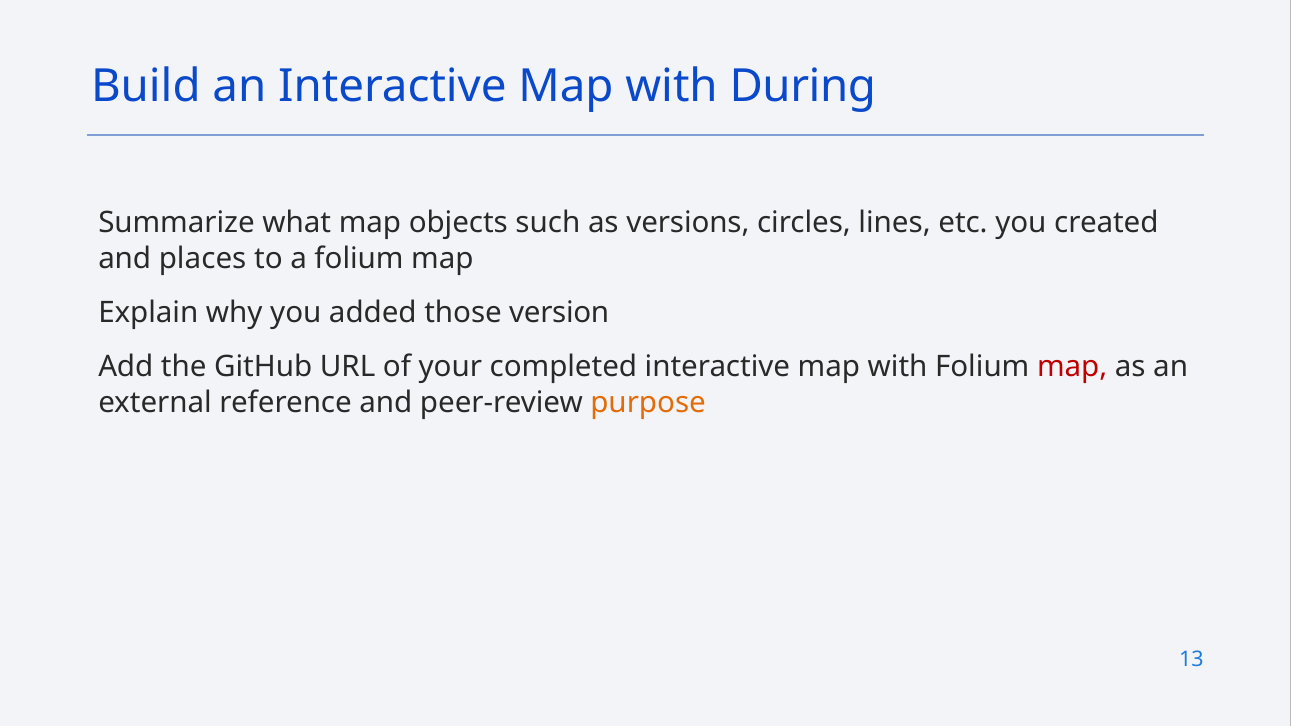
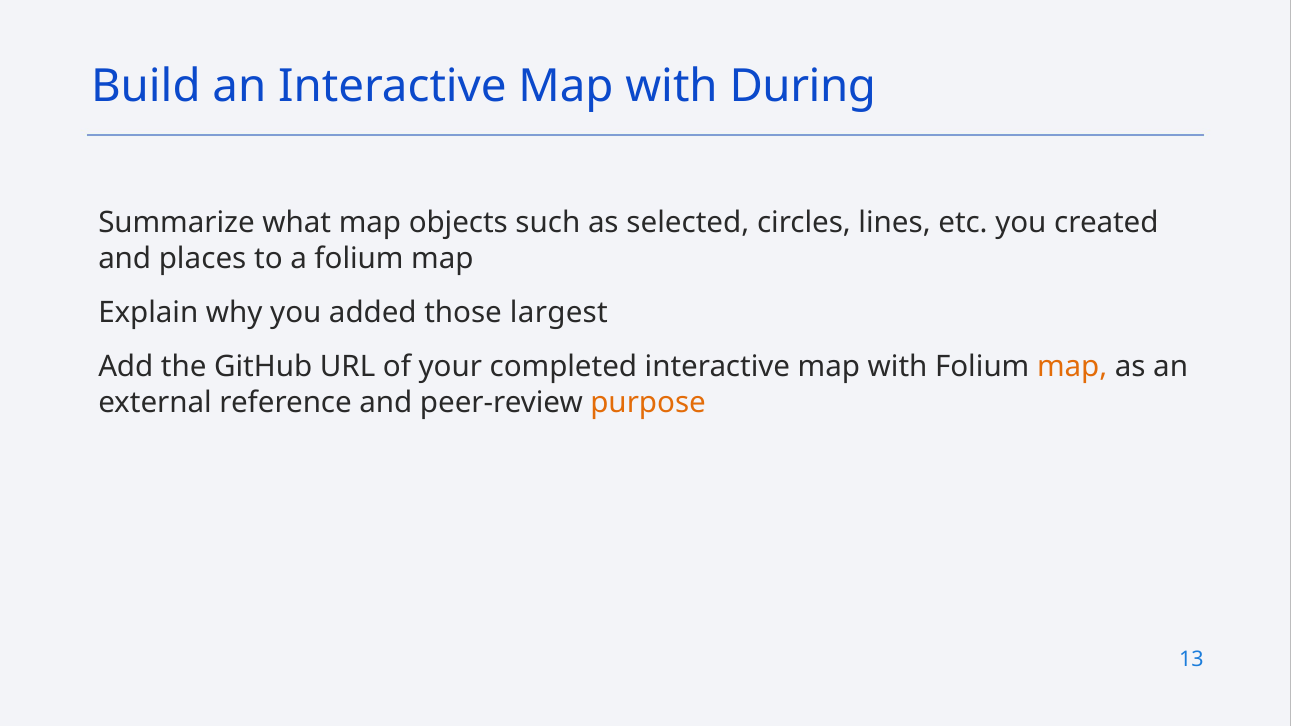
versions: versions -> selected
version: version -> largest
map at (1072, 367) colour: red -> orange
